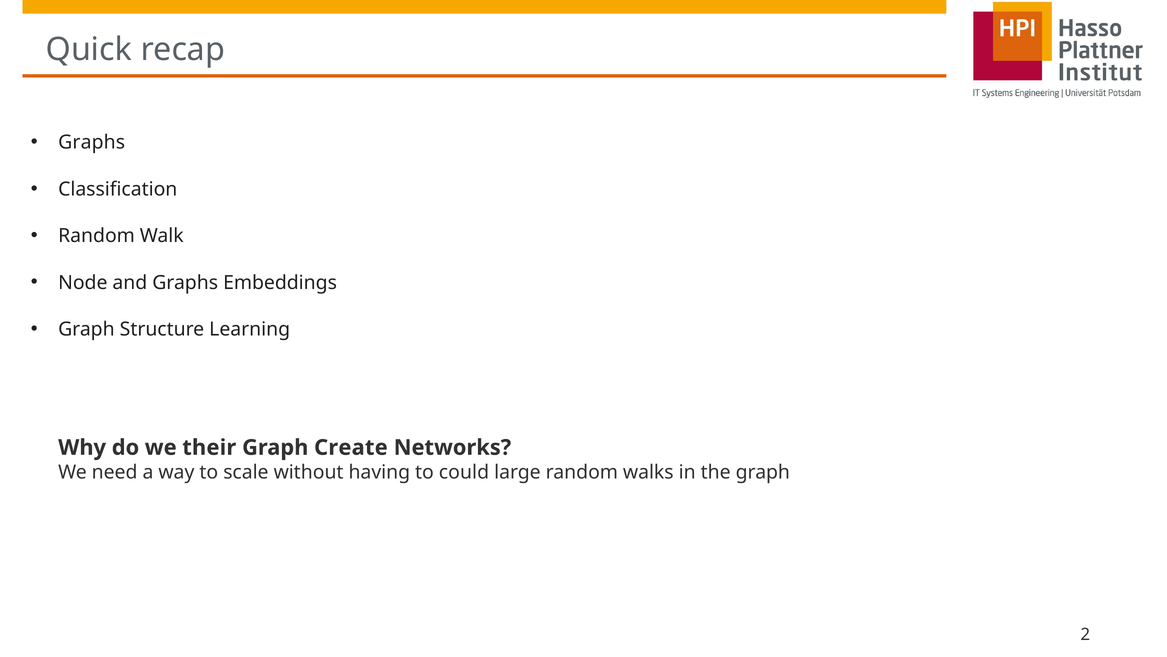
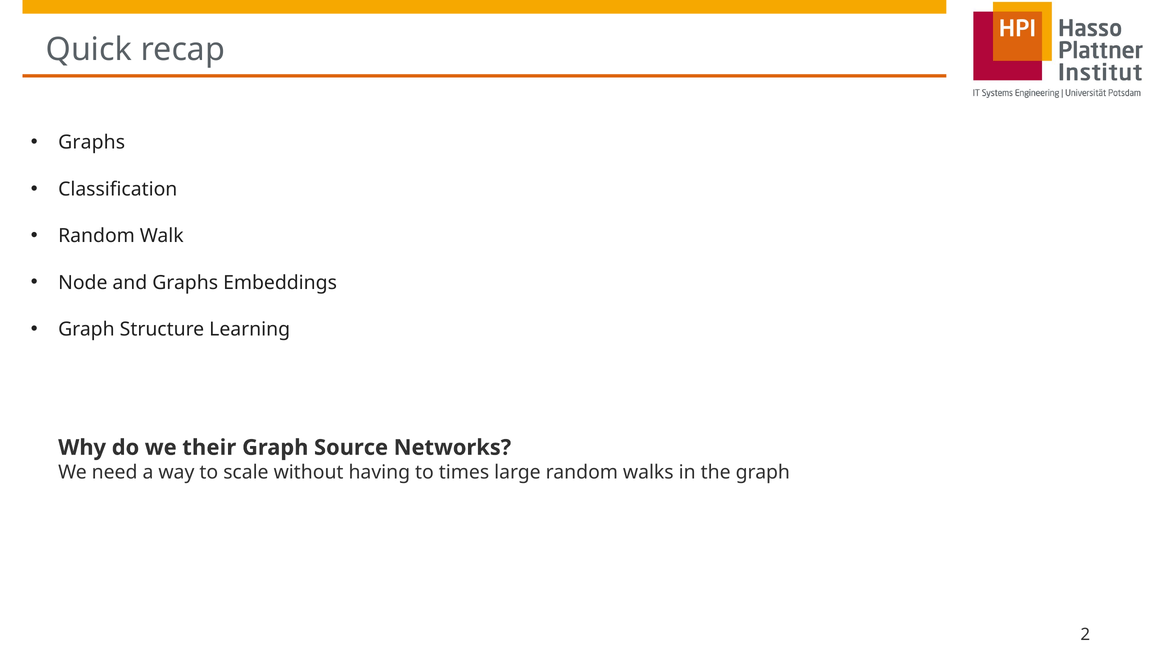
Create: Create -> Source
could: could -> times
